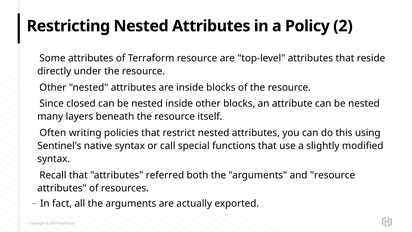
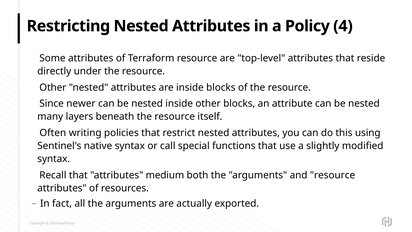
2: 2 -> 4
closed: closed -> newer
referred: referred -> medium
